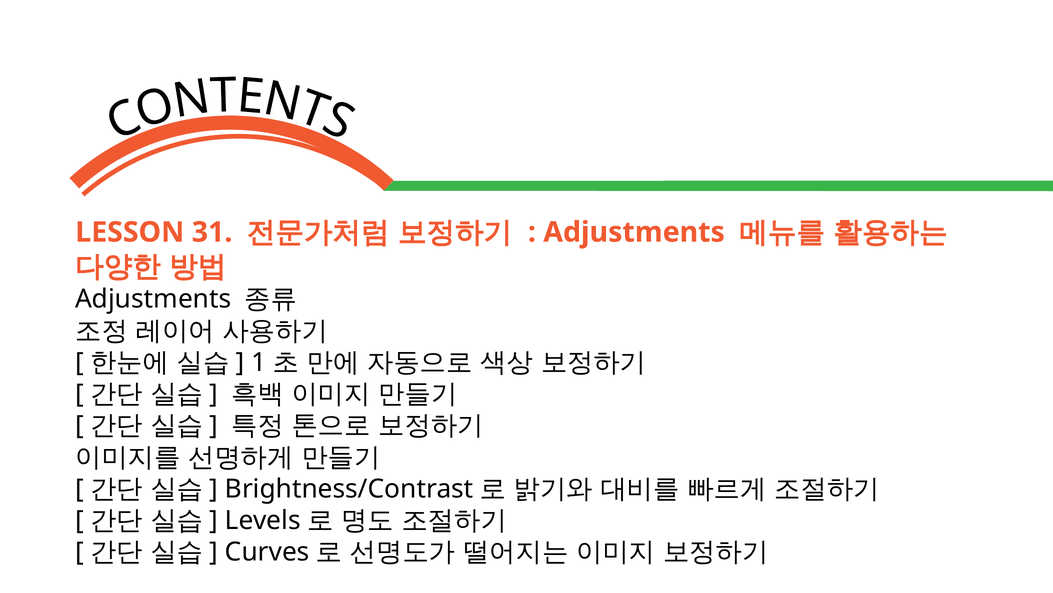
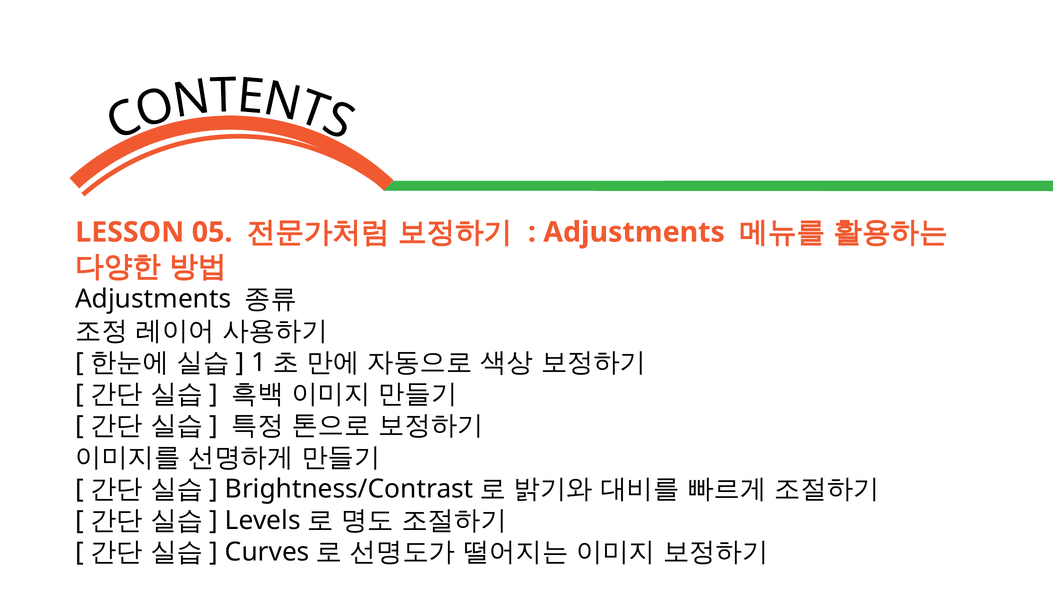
31: 31 -> 05
